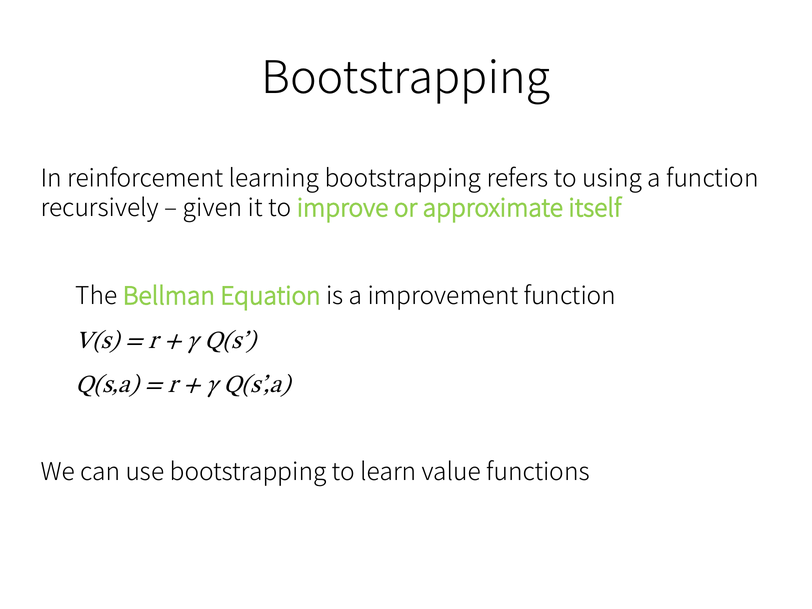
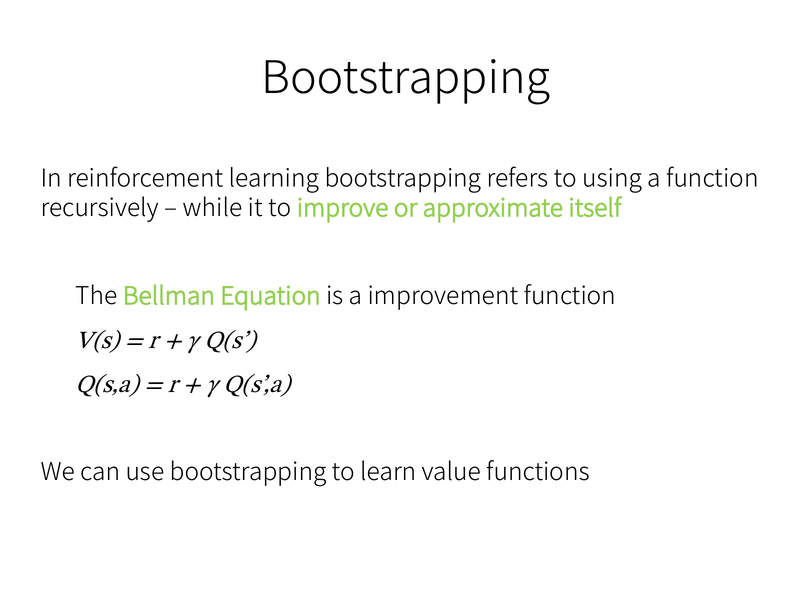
given: given -> while
